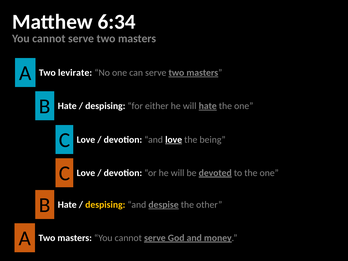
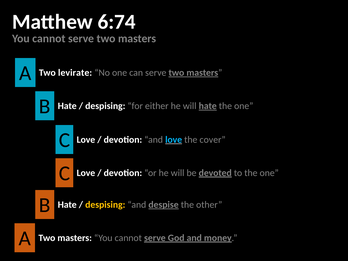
6:34: 6:34 -> 6:74
love at (174, 140) colour: white -> light blue
being: being -> cover
